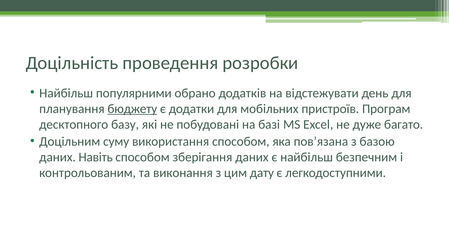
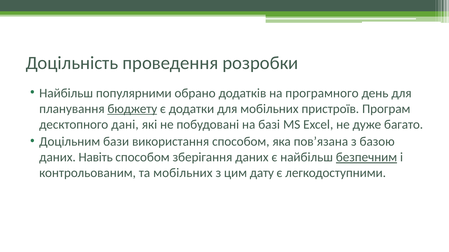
відстежувати: відстежувати -> програмного
базу: базу -> дані
суму: суму -> бази
безпечним underline: none -> present
та виконання: виконання -> мобільних
